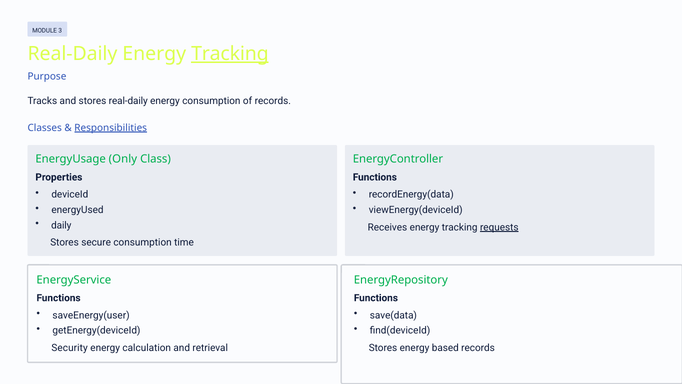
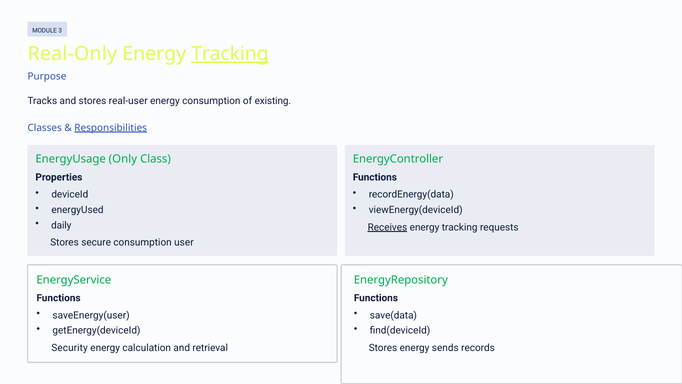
Real-Daily at (72, 54): Real-Daily -> Real-Only
stores real-daily: real-daily -> real-user
of records: records -> existing
Receives underline: none -> present
requests underline: present -> none
time: time -> user
based: based -> sends
